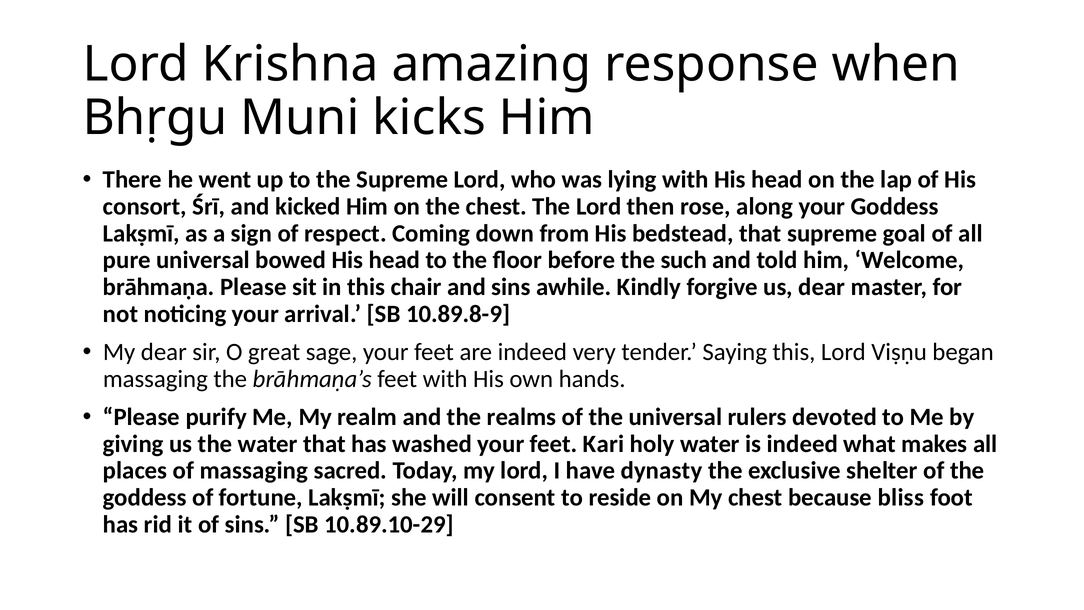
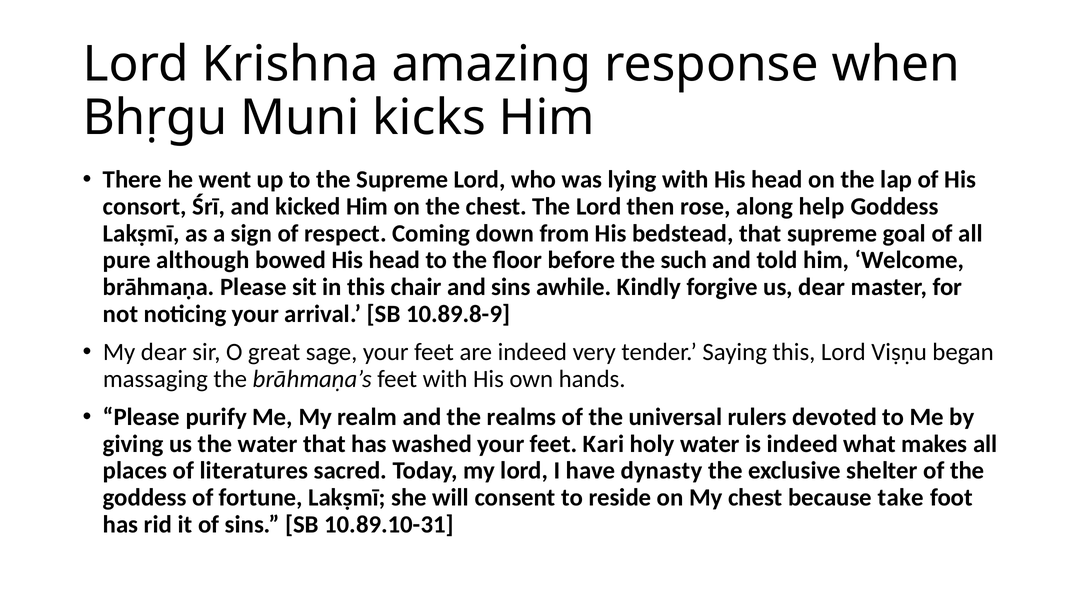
along your: your -> help
pure universal: universal -> although
of massaging: massaging -> literatures
bliss: bliss -> take
10.89.10-29: 10.89.10-29 -> 10.89.10-31
